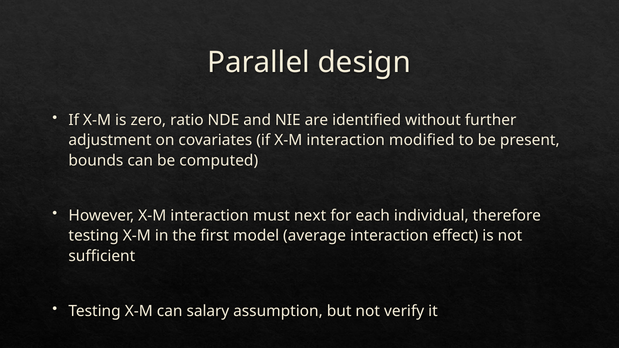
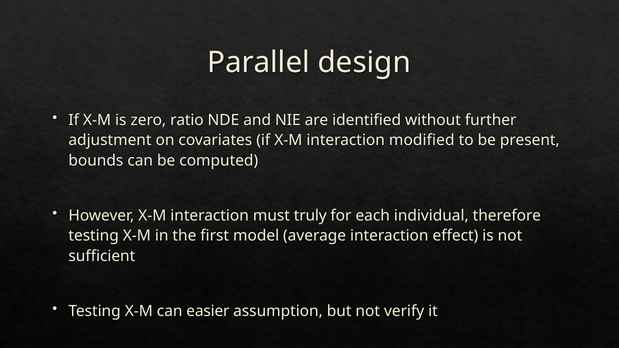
next: next -> truly
salary: salary -> easier
